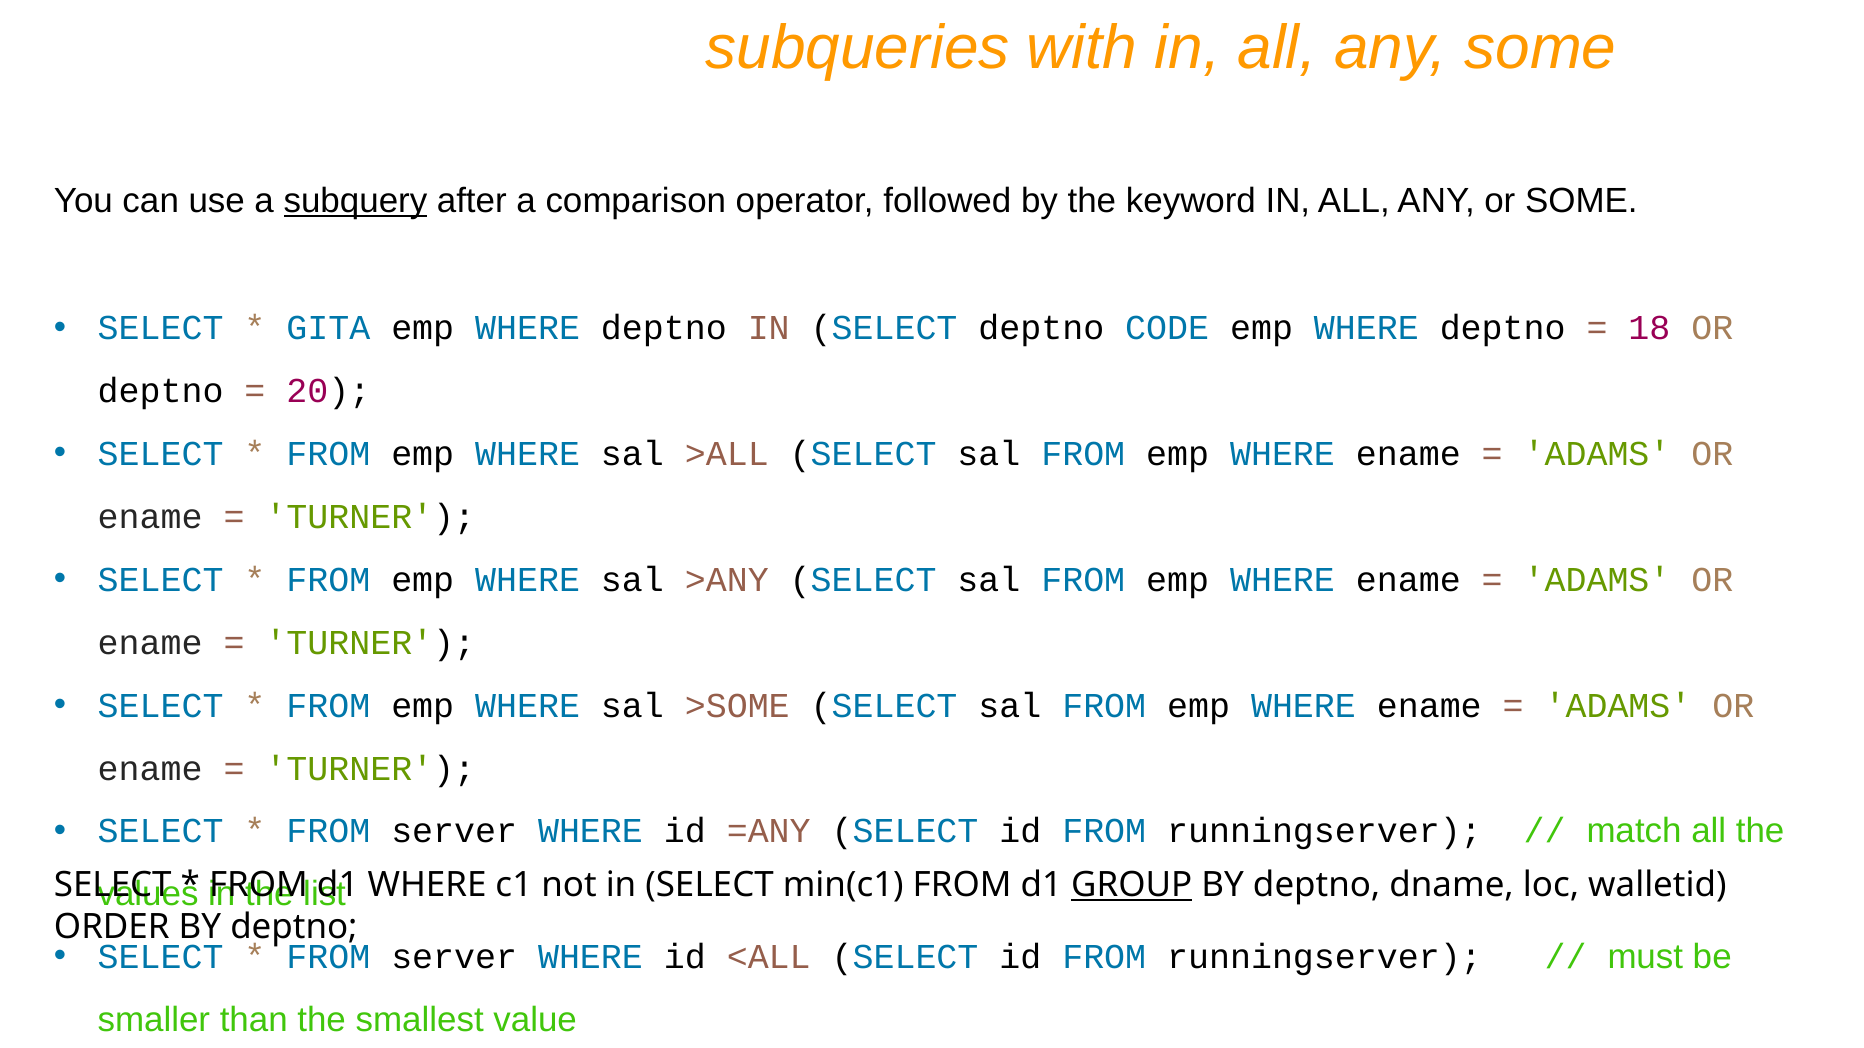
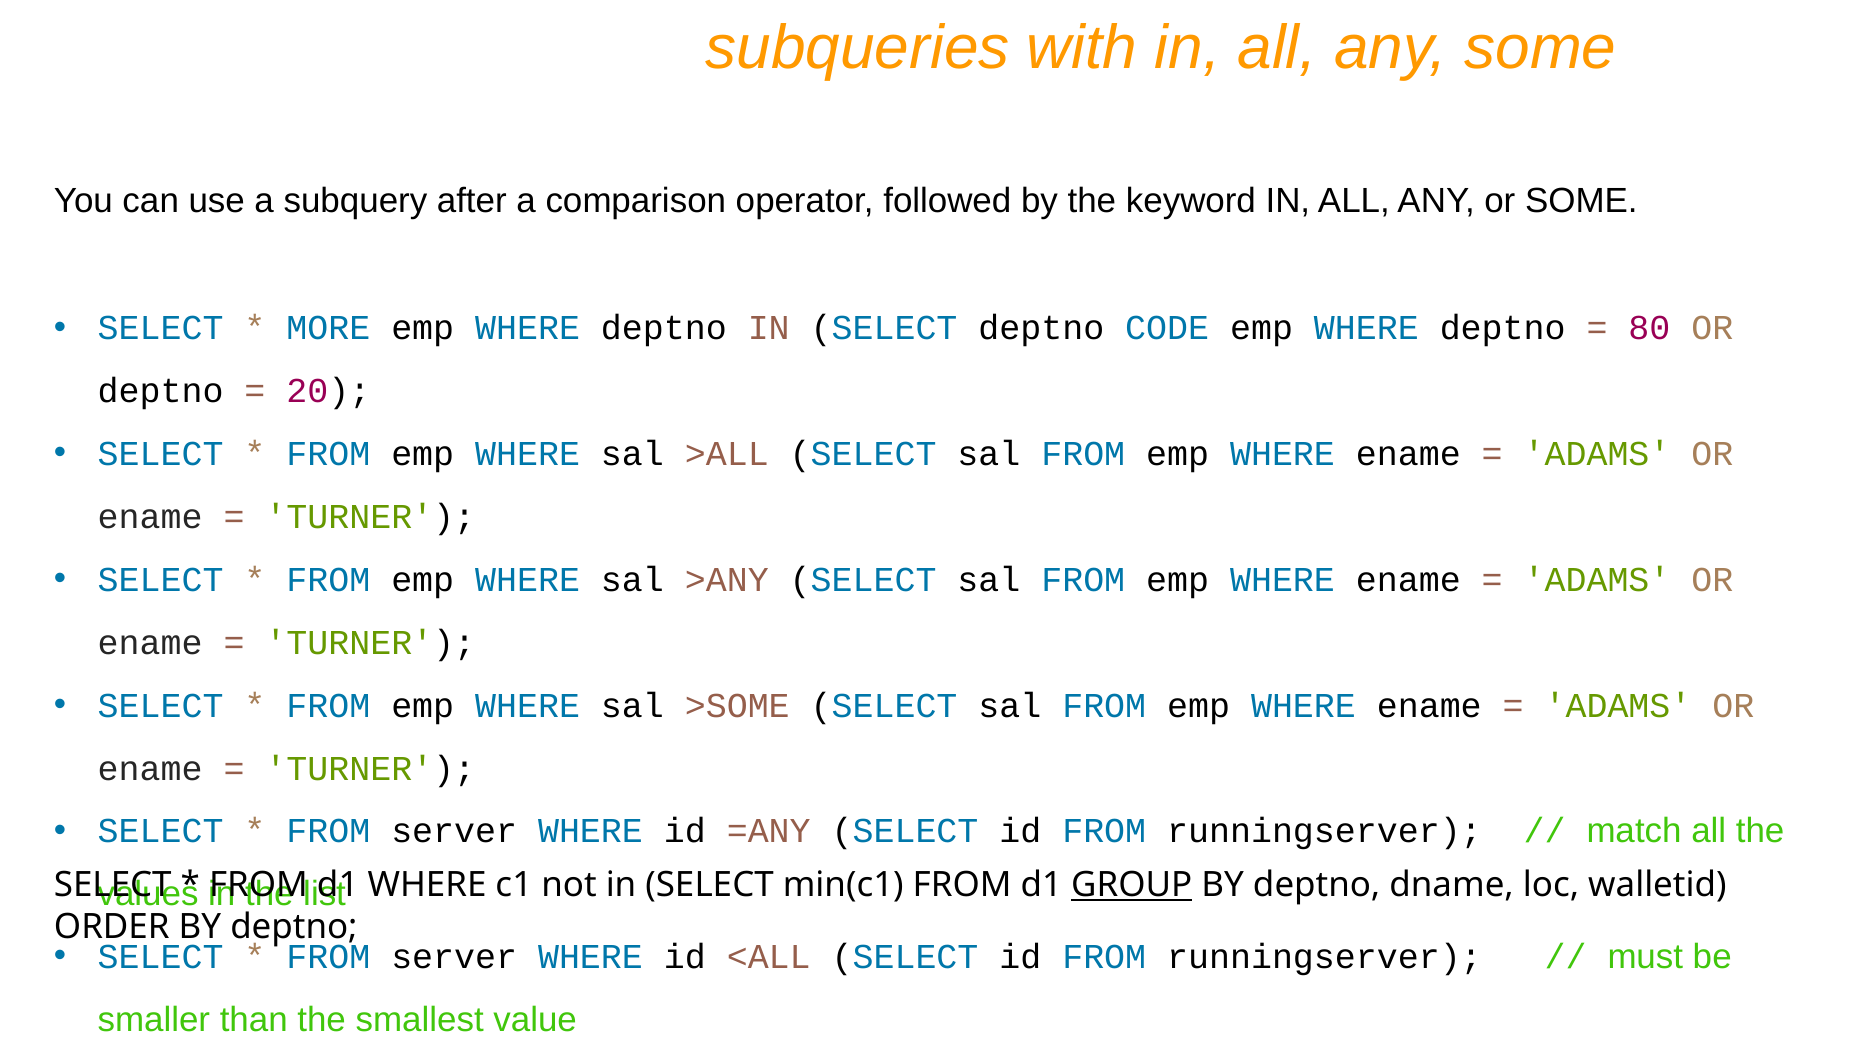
subquery underline: present -> none
GITA: GITA -> MORE
18: 18 -> 80
